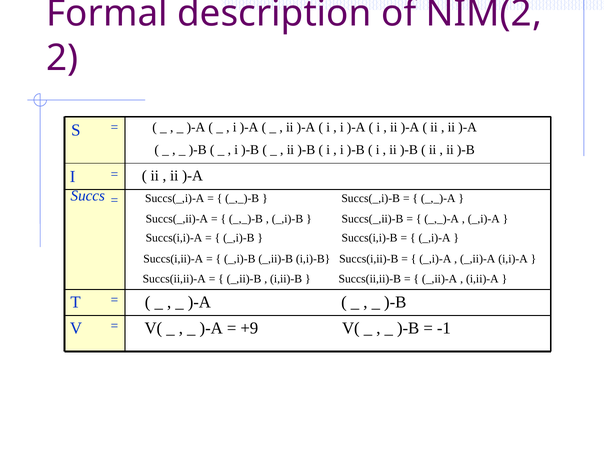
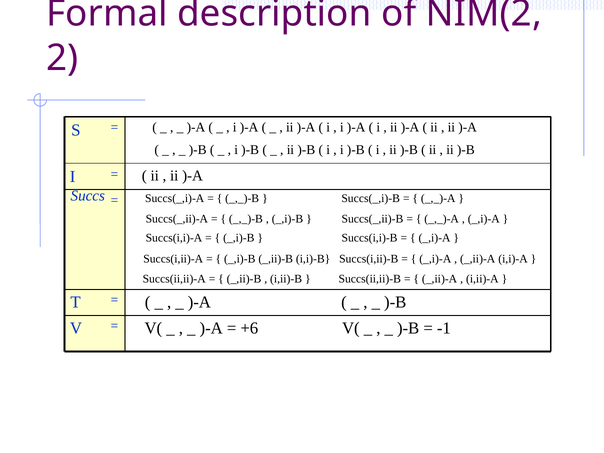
+9: +9 -> +6
